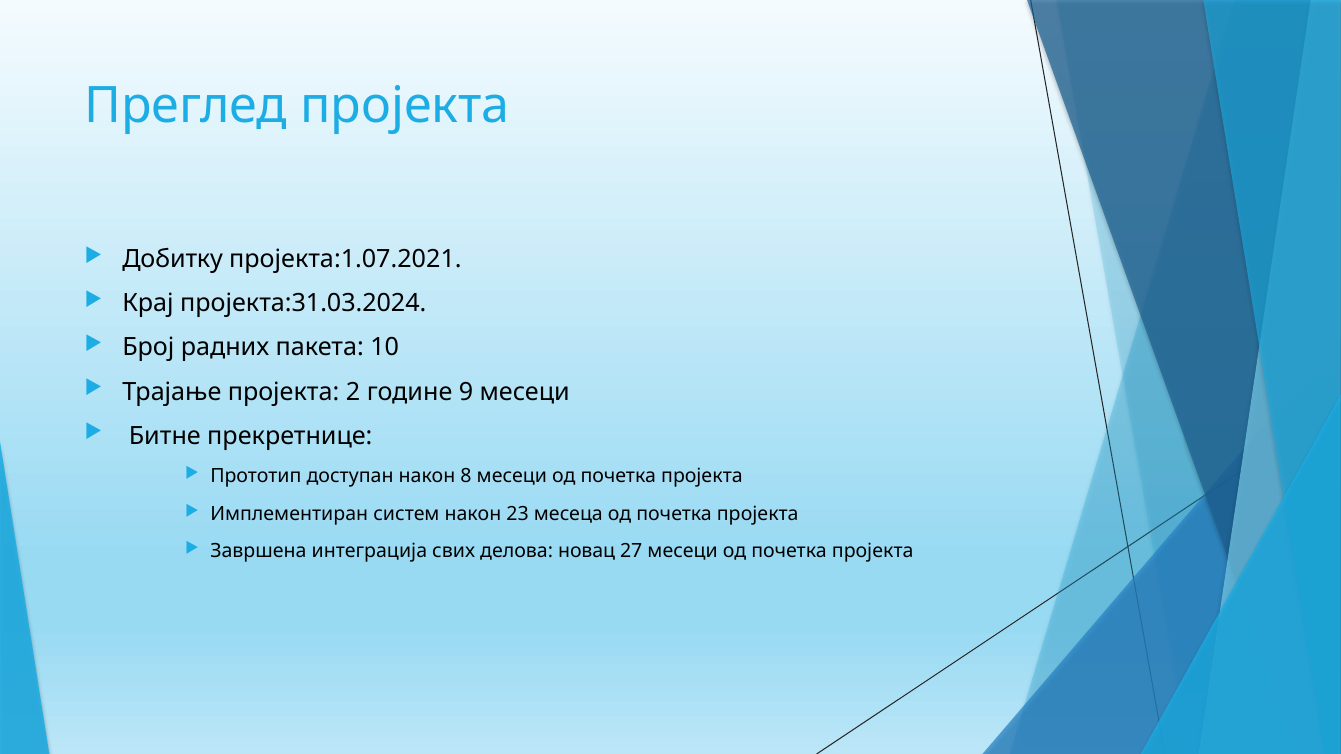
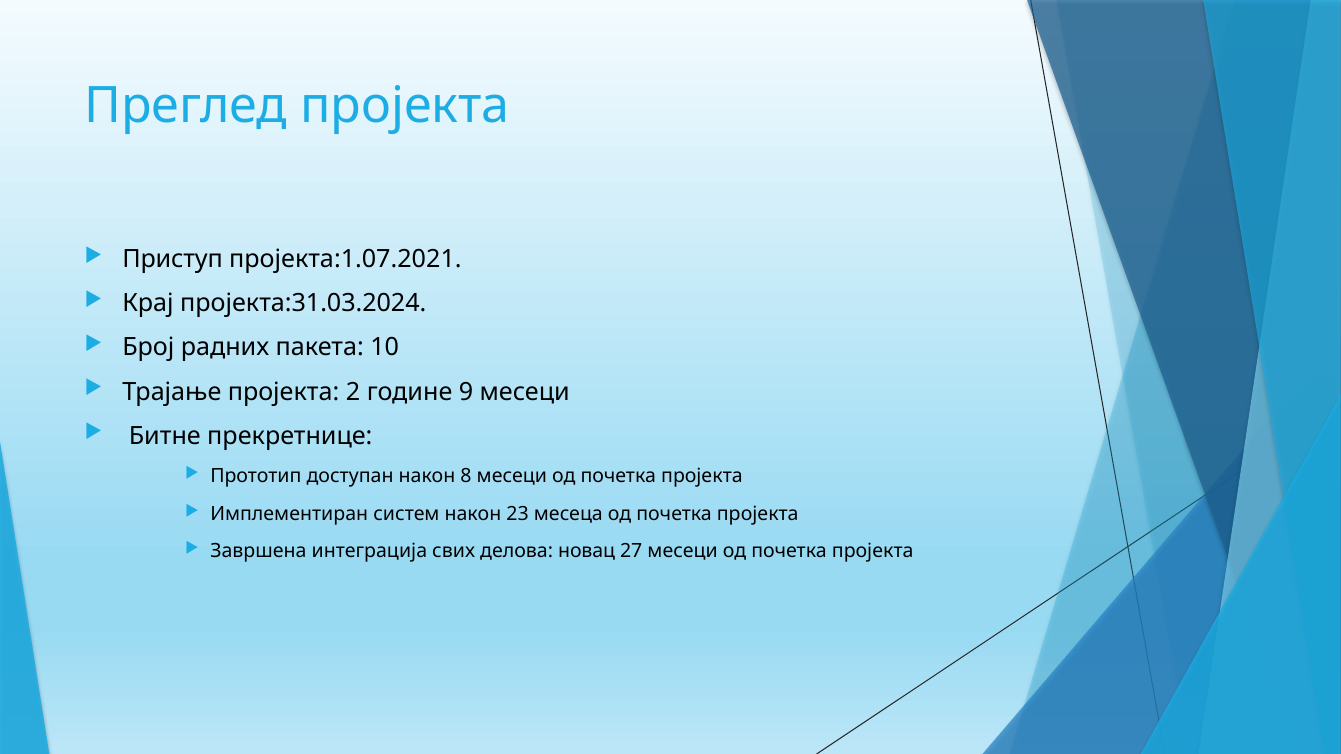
Добитку: Добитку -> Приступ
